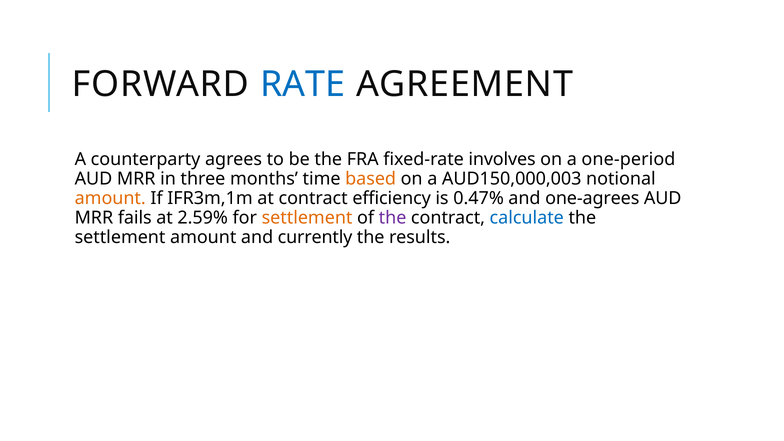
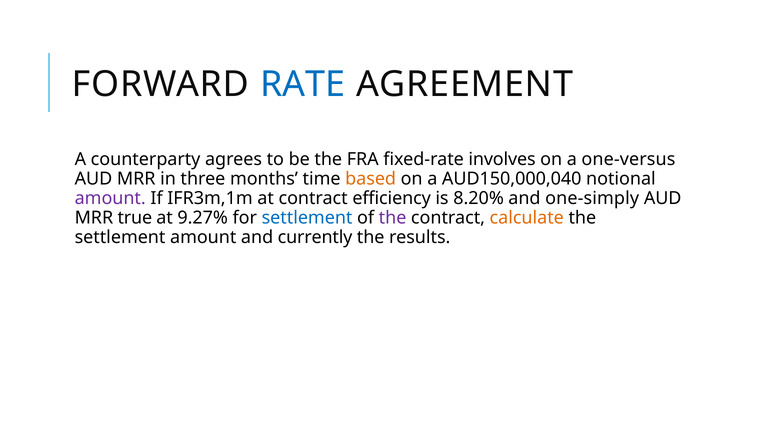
one-period: one-period -> one-versus
AUD150,000,003: AUD150,000,003 -> AUD150,000,040
amount at (110, 198) colour: orange -> purple
0.47%: 0.47% -> 8.20%
one-agrees: one-agrees -> one-simply
fails: fails -> true
2.59%: 2.59% -> 9.27%
settlement at (307, 218) colour: orange -> blue
calculate colour: blue -> orange
